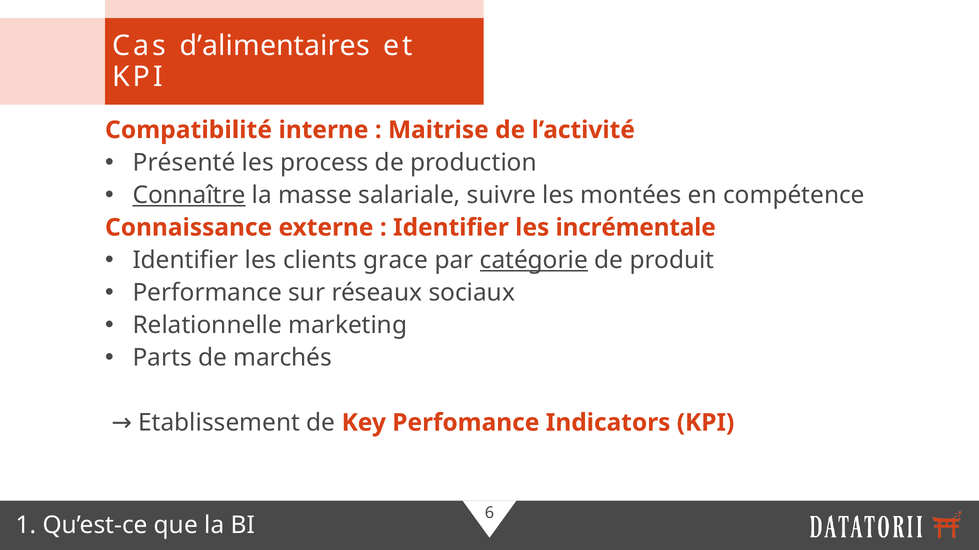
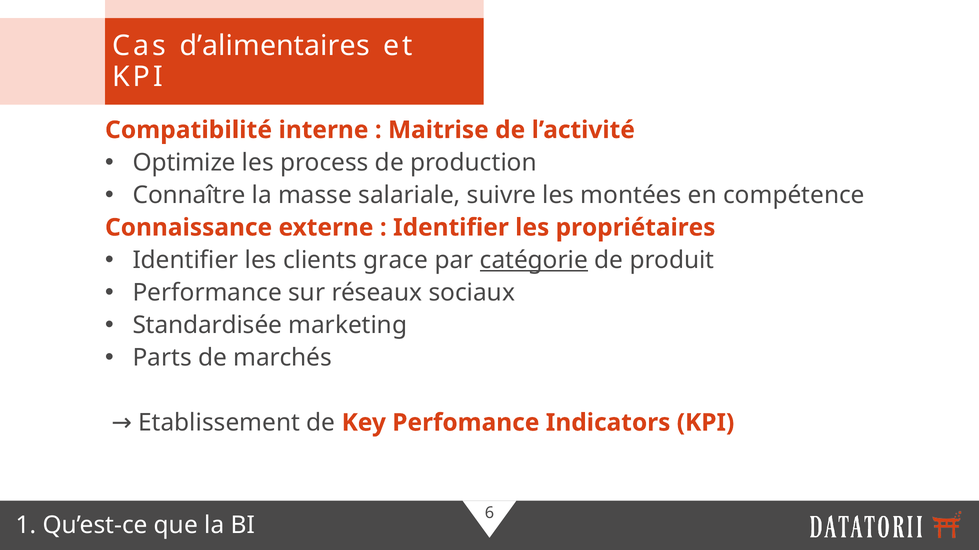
Présenté: Présenté -> Optimize
Connaître underline: present -> none
incrémentale: incrémentale -> propriétaires
Relationnelle: Relationnelle -> Standardisée
